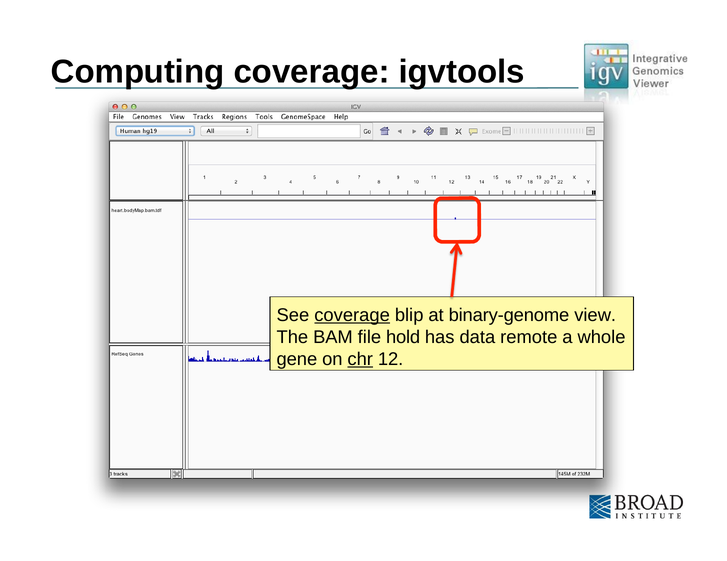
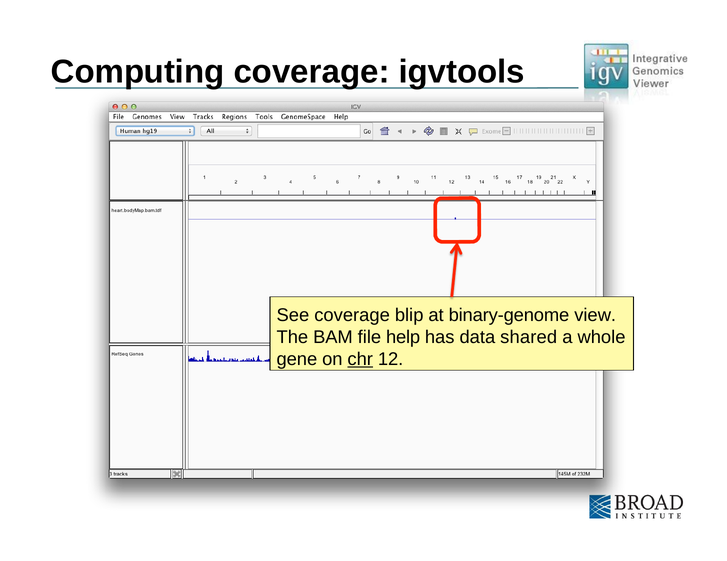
coverage at (352, 316) underline: present -> none
hold: hold -> help
remote: remote -> shared
